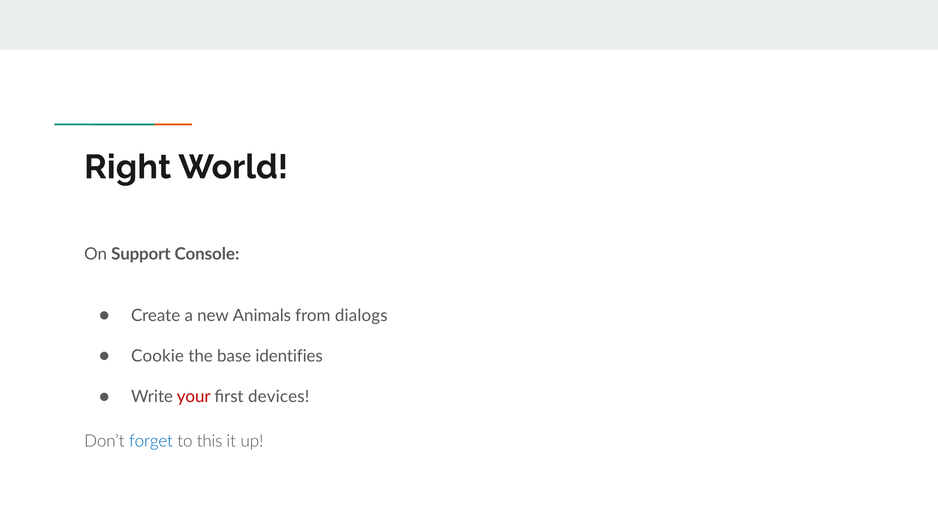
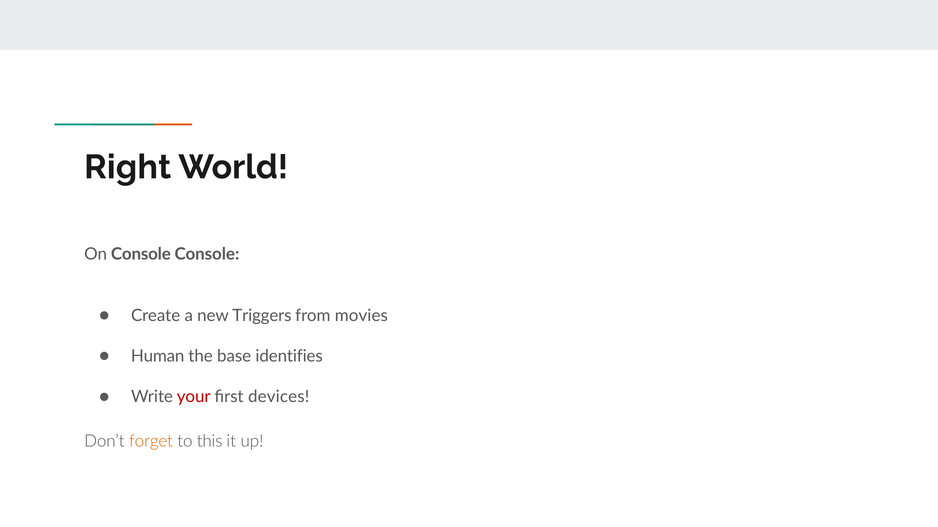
On Support: Support -> Console
Animals: Animals -> Triggers
dialogs: dialogs -> movies
Cookie: Cookie -> Human
forget colour: blue -> orange
